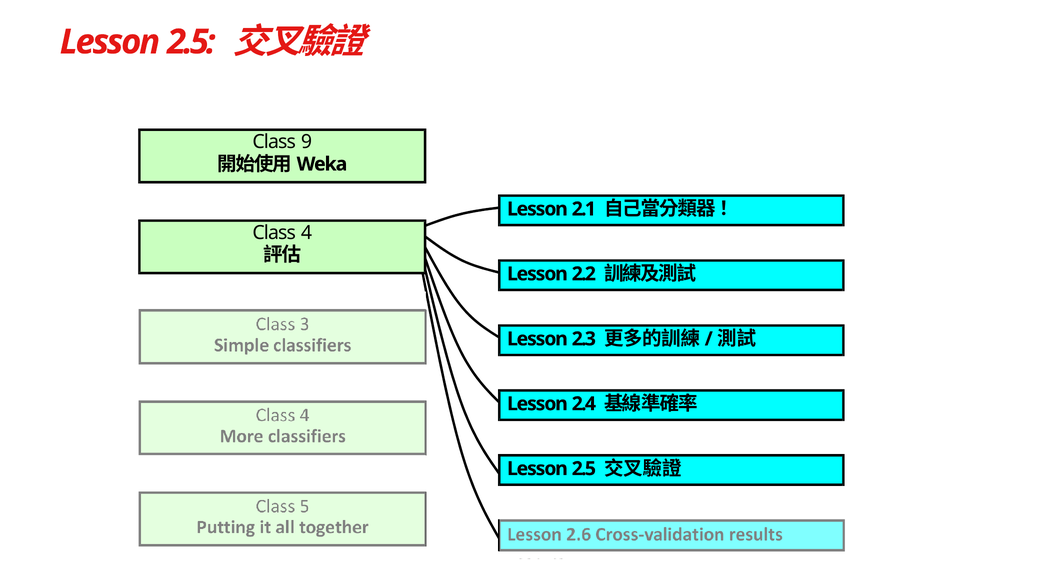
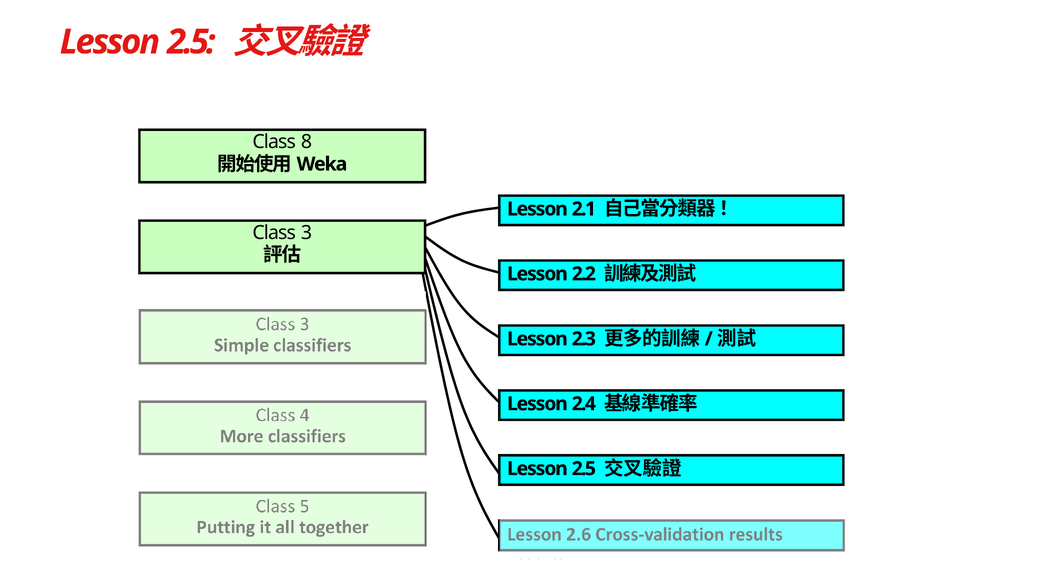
9: 9 -> 8
4 at (307, 233): 4 -> 3
